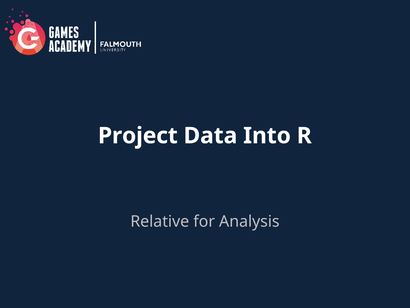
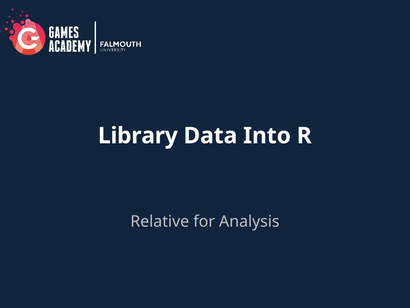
Project: Project -> Library
